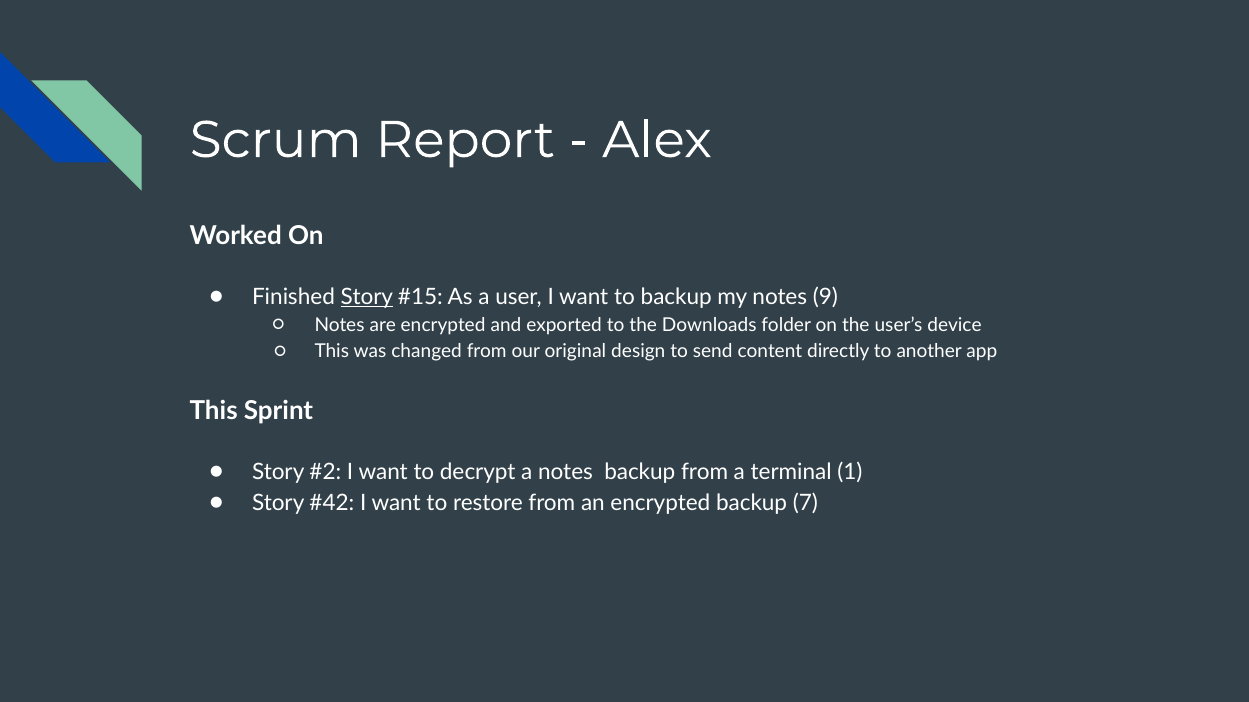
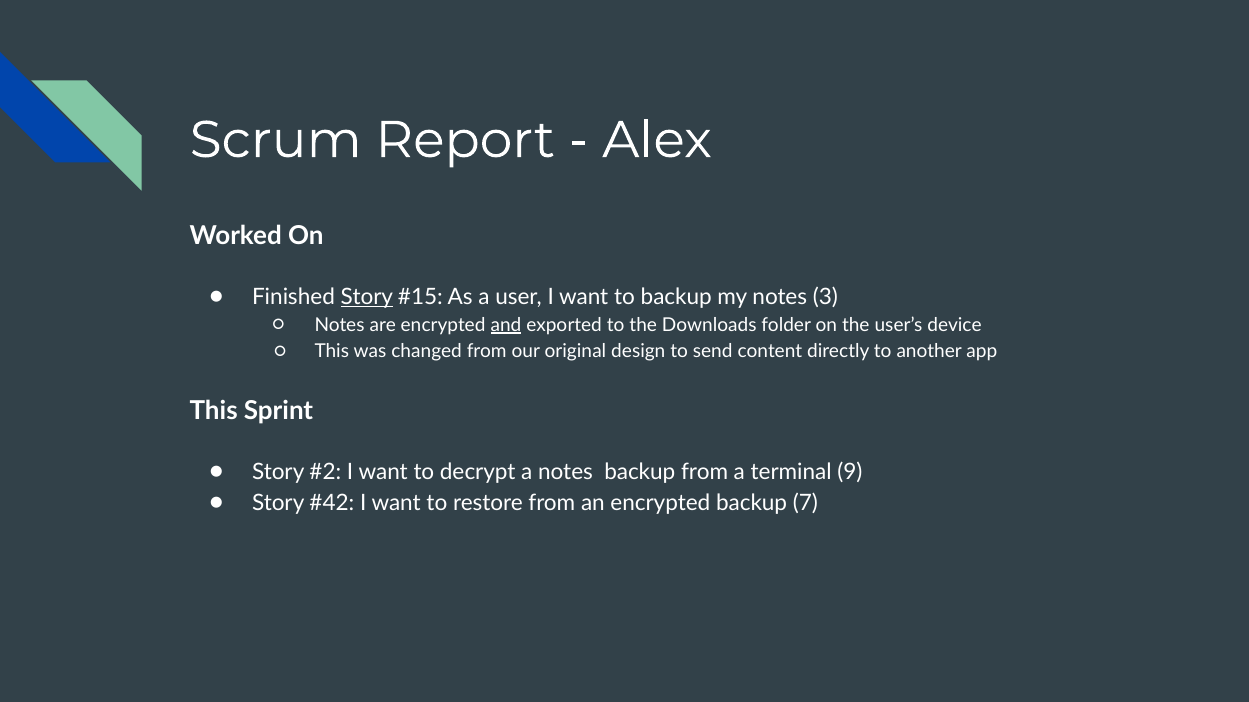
9: 9 -> 3
and underline: none -> present
1: 1 -> 9
